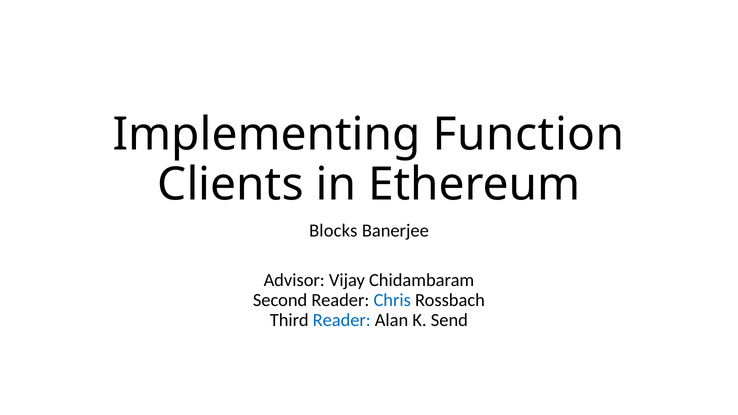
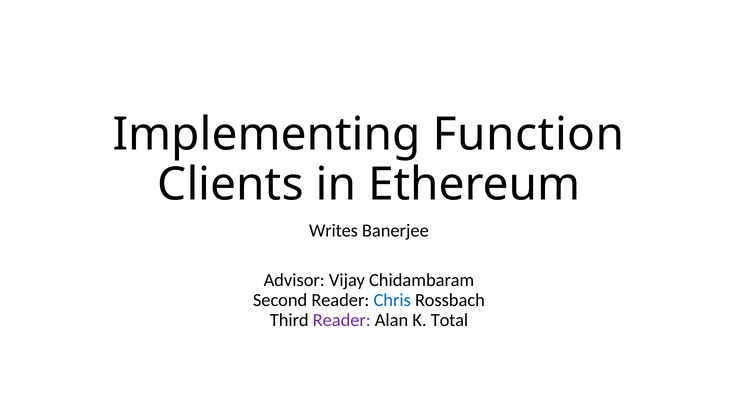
Blocks: Blocks -> Writes
Reader at (342, 320) colour: blue -> purple
Send: Send -> Total
